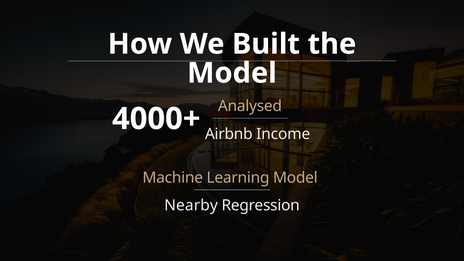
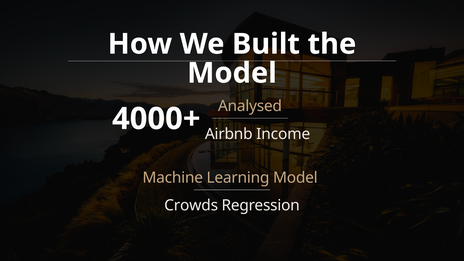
Nearby: Nearby -> Crowds
